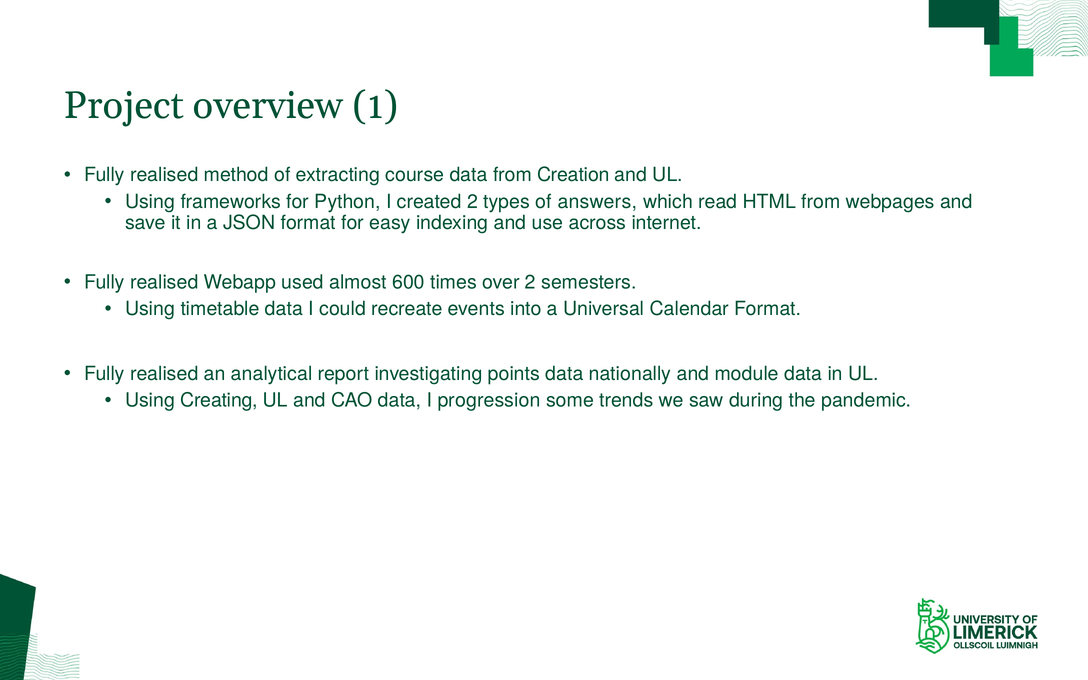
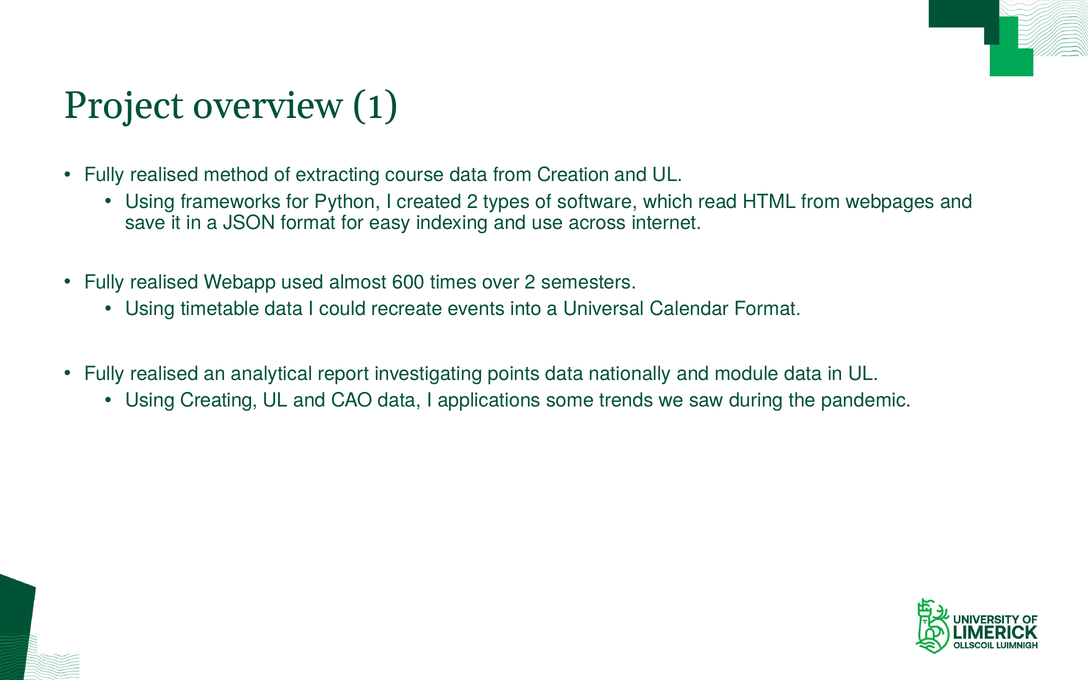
answers: answers -> software
progression: progression -> applications
